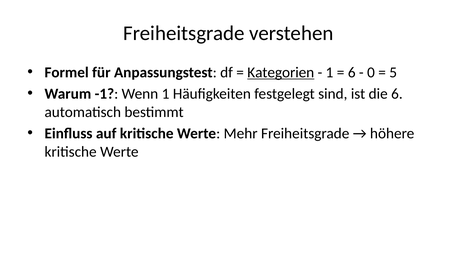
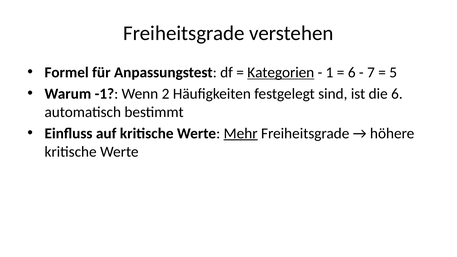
0: 0 -> 7
Wenn 1: 1 -> 2
Mehr underline: none -> present
